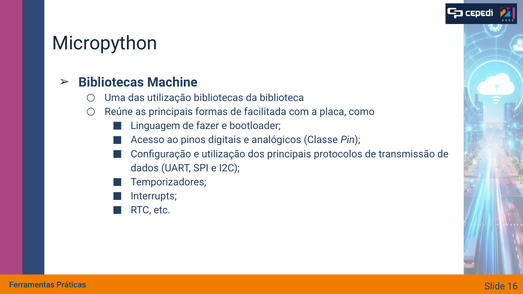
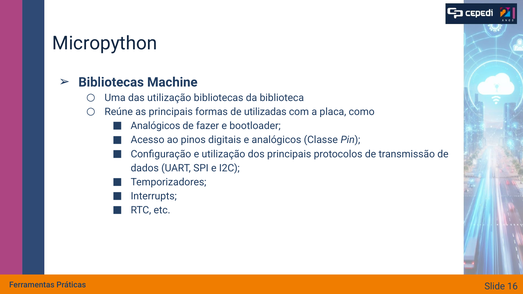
facilitada: facilitada -> utilizadas
Linguagem at (155, 126): Linguagem -> Analógicos
